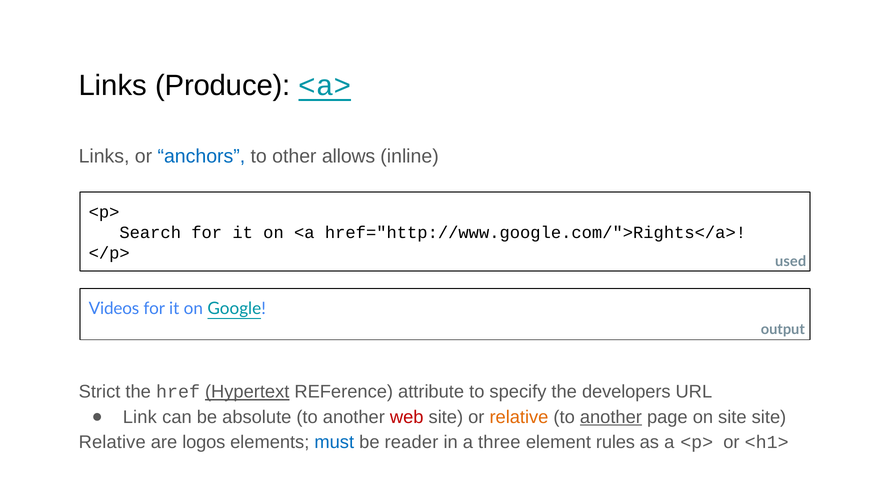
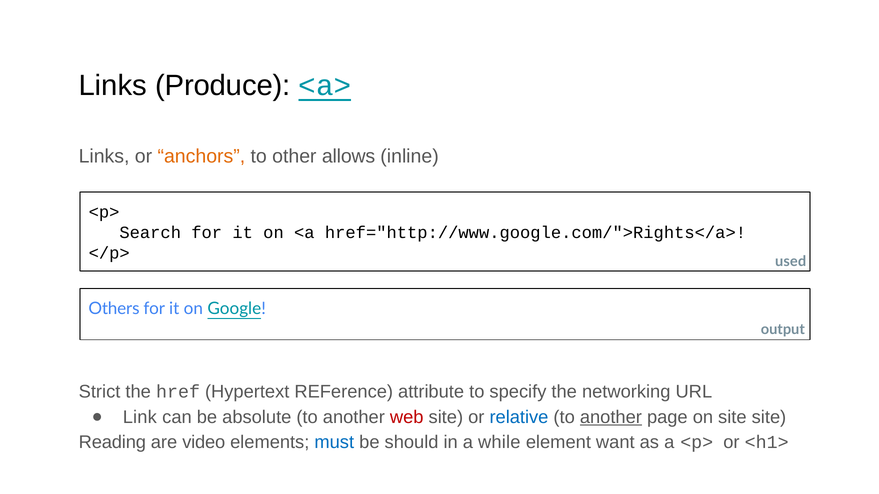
anchors colour: blue -> orange
Videos: Videos -> Others
Hypertext underline: present -> none
developers: developers -> networking
relative at (519, 417) colour: orange -> blue
Relative at (112, 443): Relative -> Reading
logos: logos -> video
reader: reader -> should
three: three -> while
rules: rules -> want
